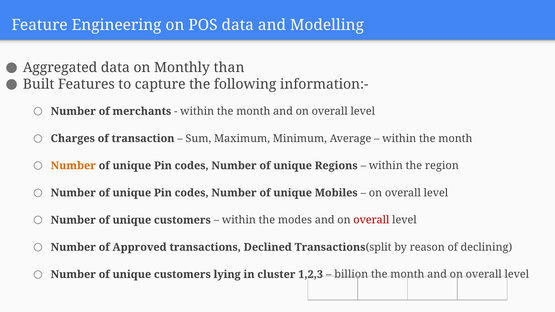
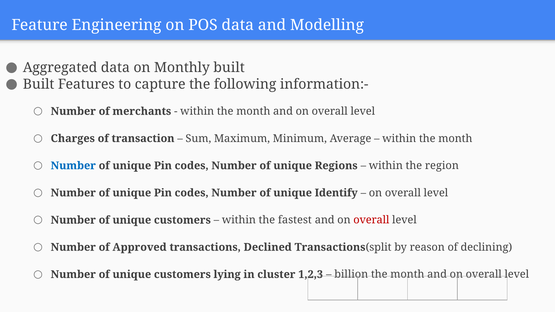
Monthly than: than -> built
Number at (73, 166) colour: orange -> blue
Mobiles: Mobiles -> Identify
modes: modes -> fastest
